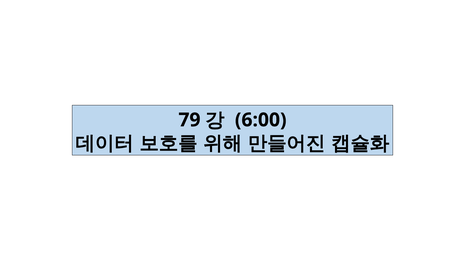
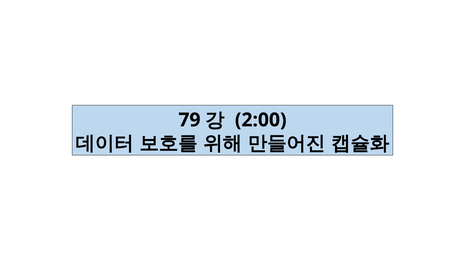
6:00: 6:00 -> 2:00
